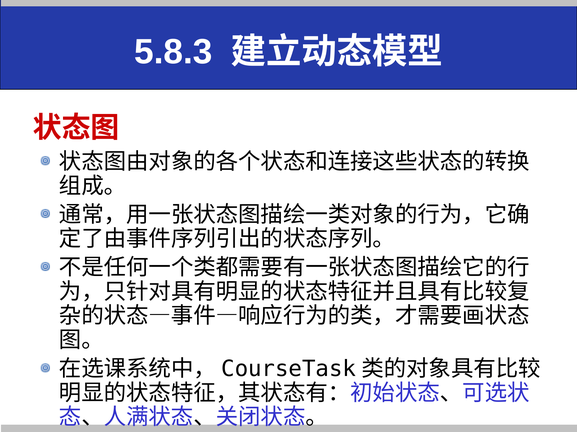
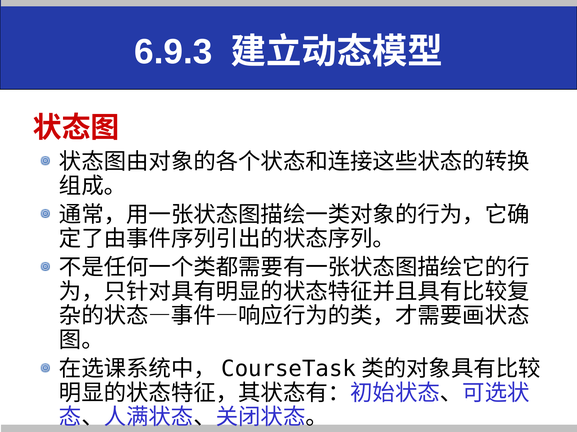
5.8.3: 5.8.3 -> 6.9.3
